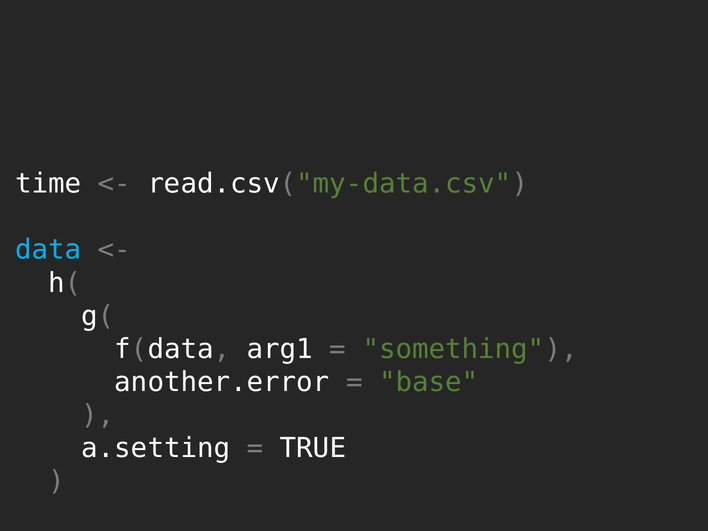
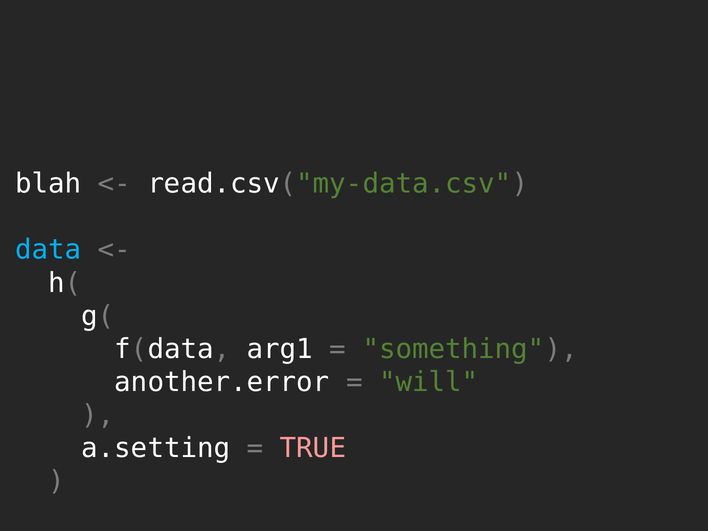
time: time -> blah
base: base -> will
TRUE colour: white -> pink
